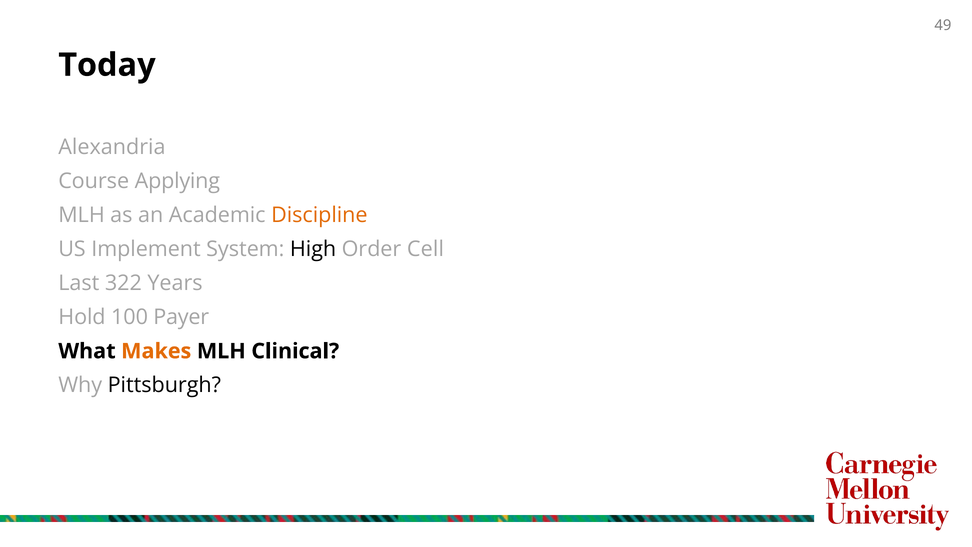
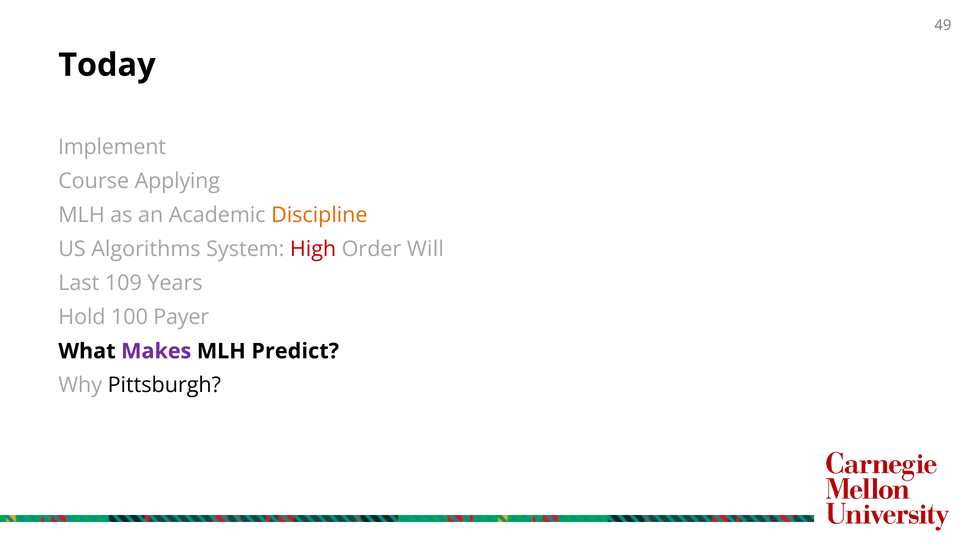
Alexandria: Alexandria -> Implement
Implement: Implement -> Algorithms
High colour: black -> red
Cell: Cell -> Will
322: 322 -> 109
Makes colour: orange -> purple
Clinical: Clinical -> Predict
